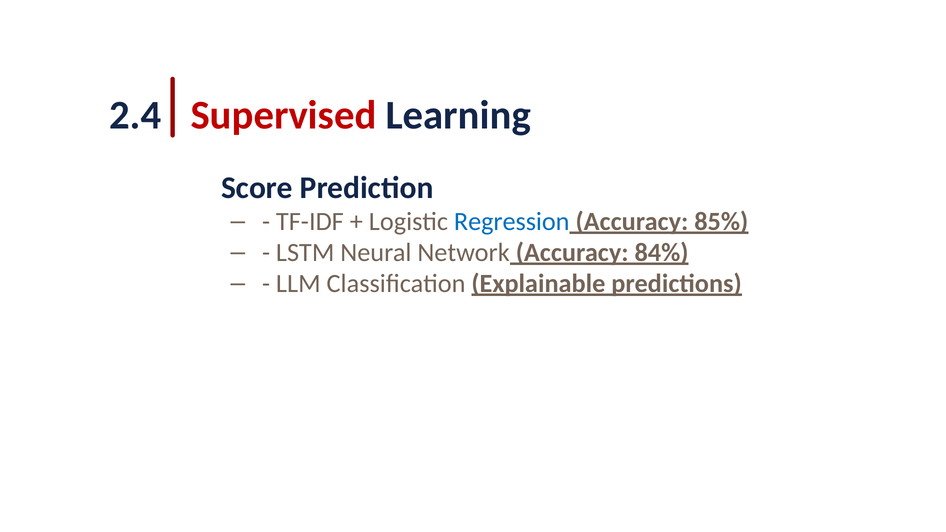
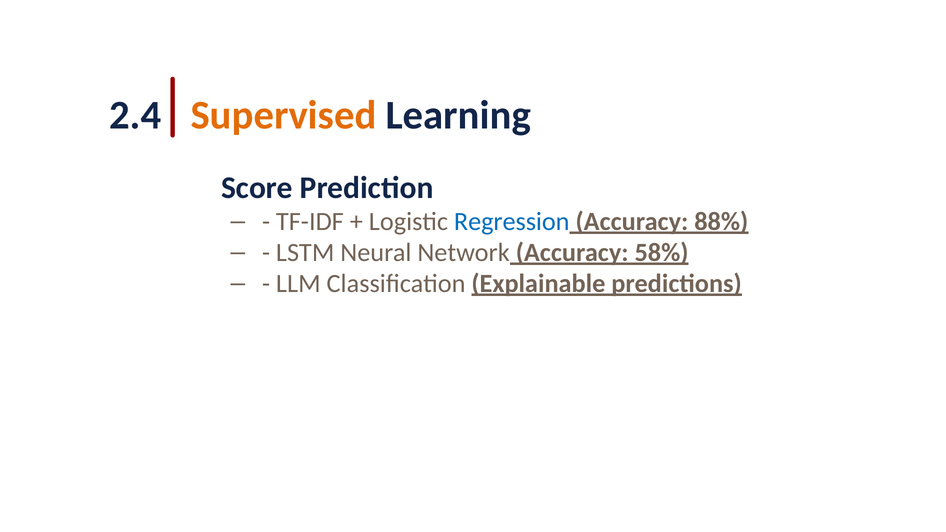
Supervised colour: red -> orange
85%: 85% -> 88%
84%: 84% -> 58%
